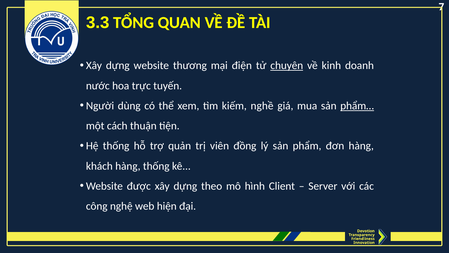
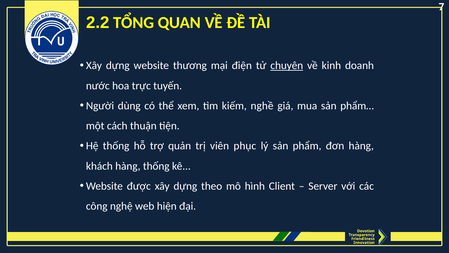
3.3: 3.3 -> 2.2
phẩm… underline: present -> none
đồng: đồng -> phục
